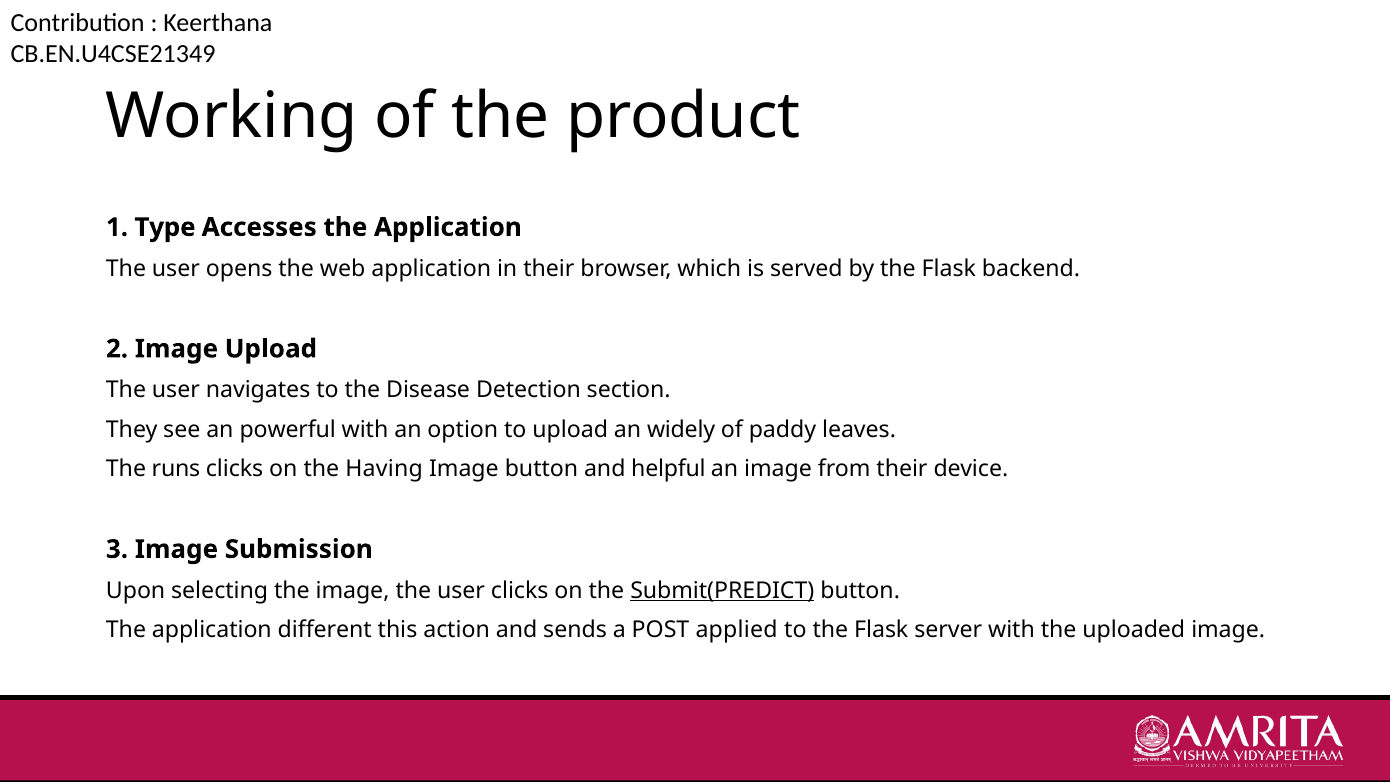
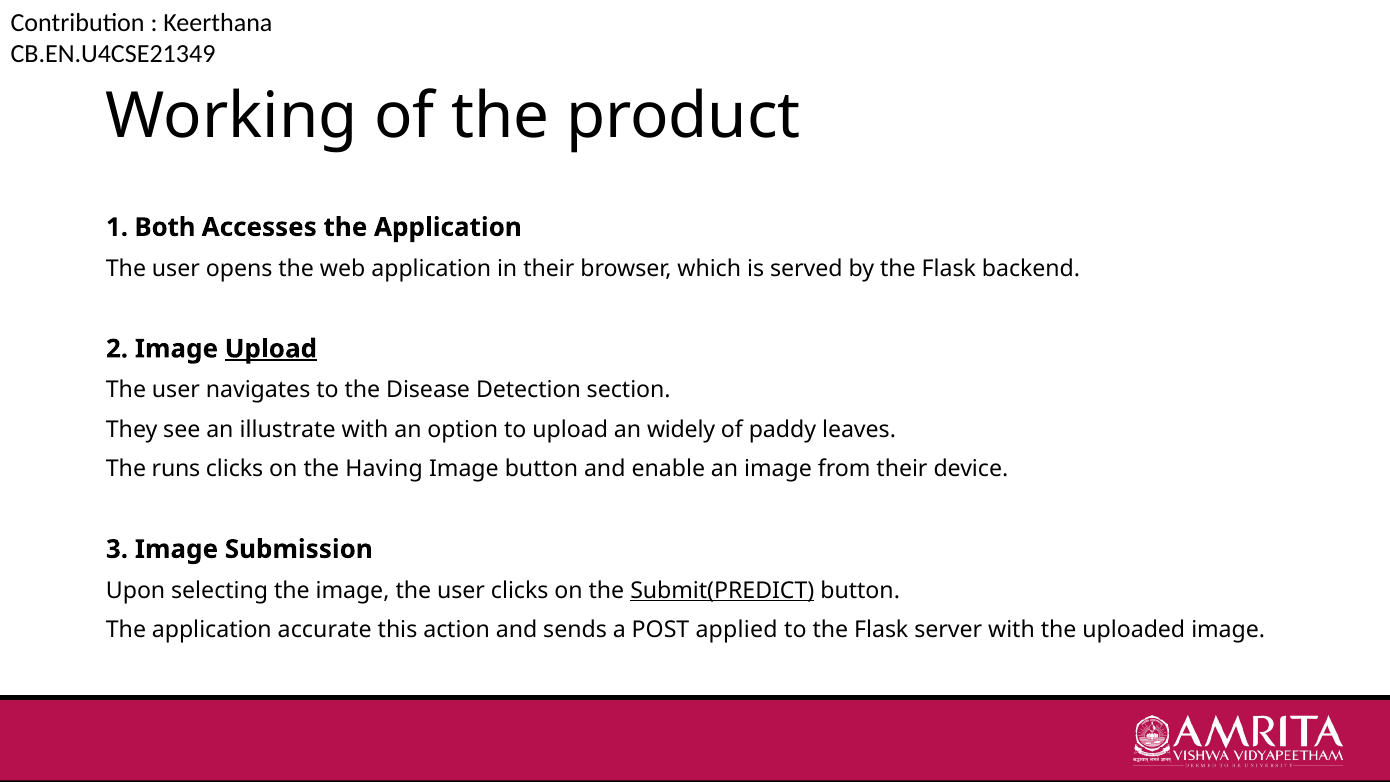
Type: Type -> Both
Upload at (271, 349) underline: none -> present
powerful: powerful -> illustrate
helpful: helpful -> enable
different: different -> accurate
